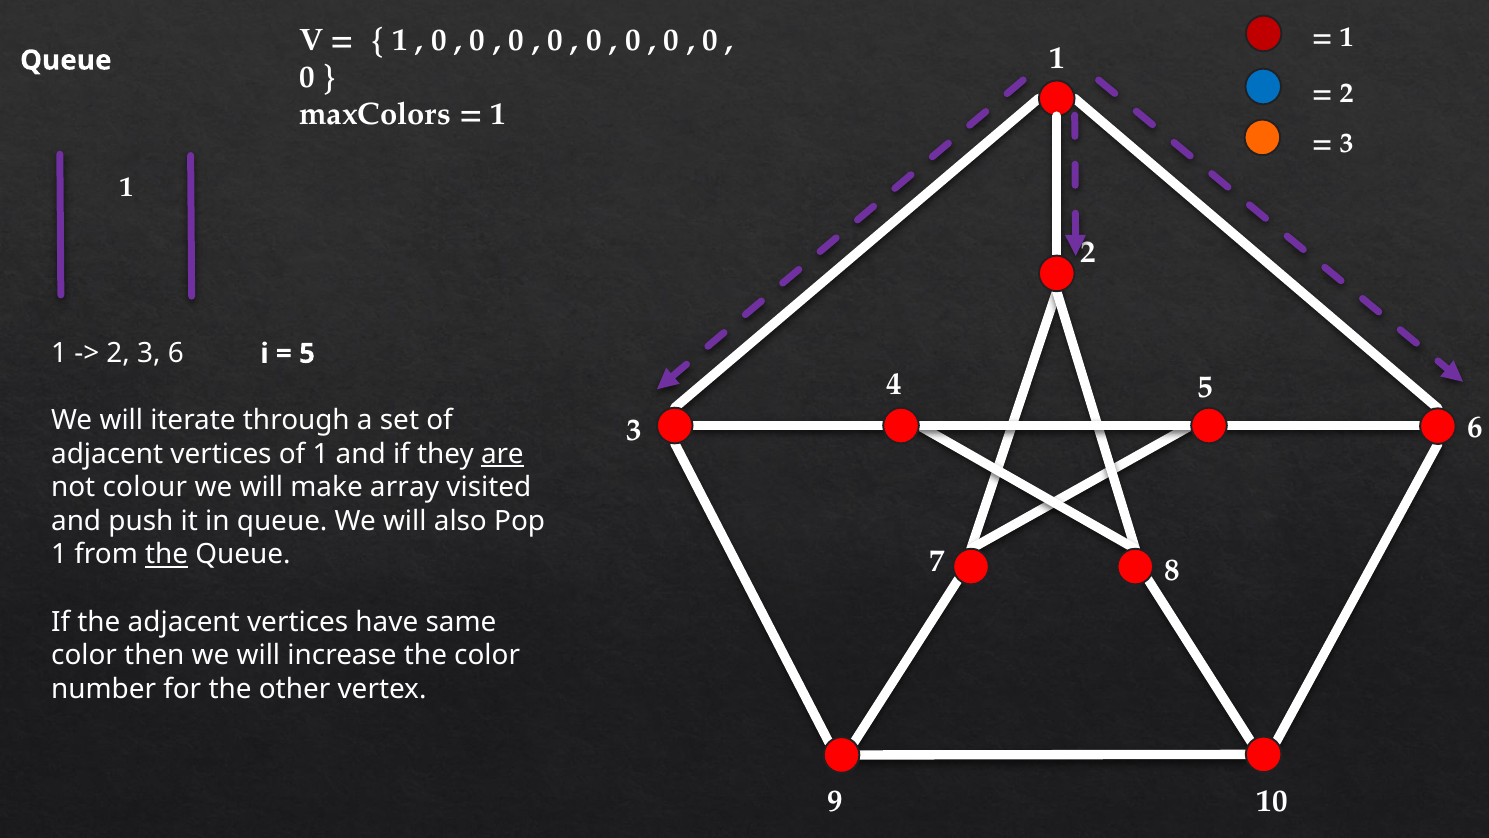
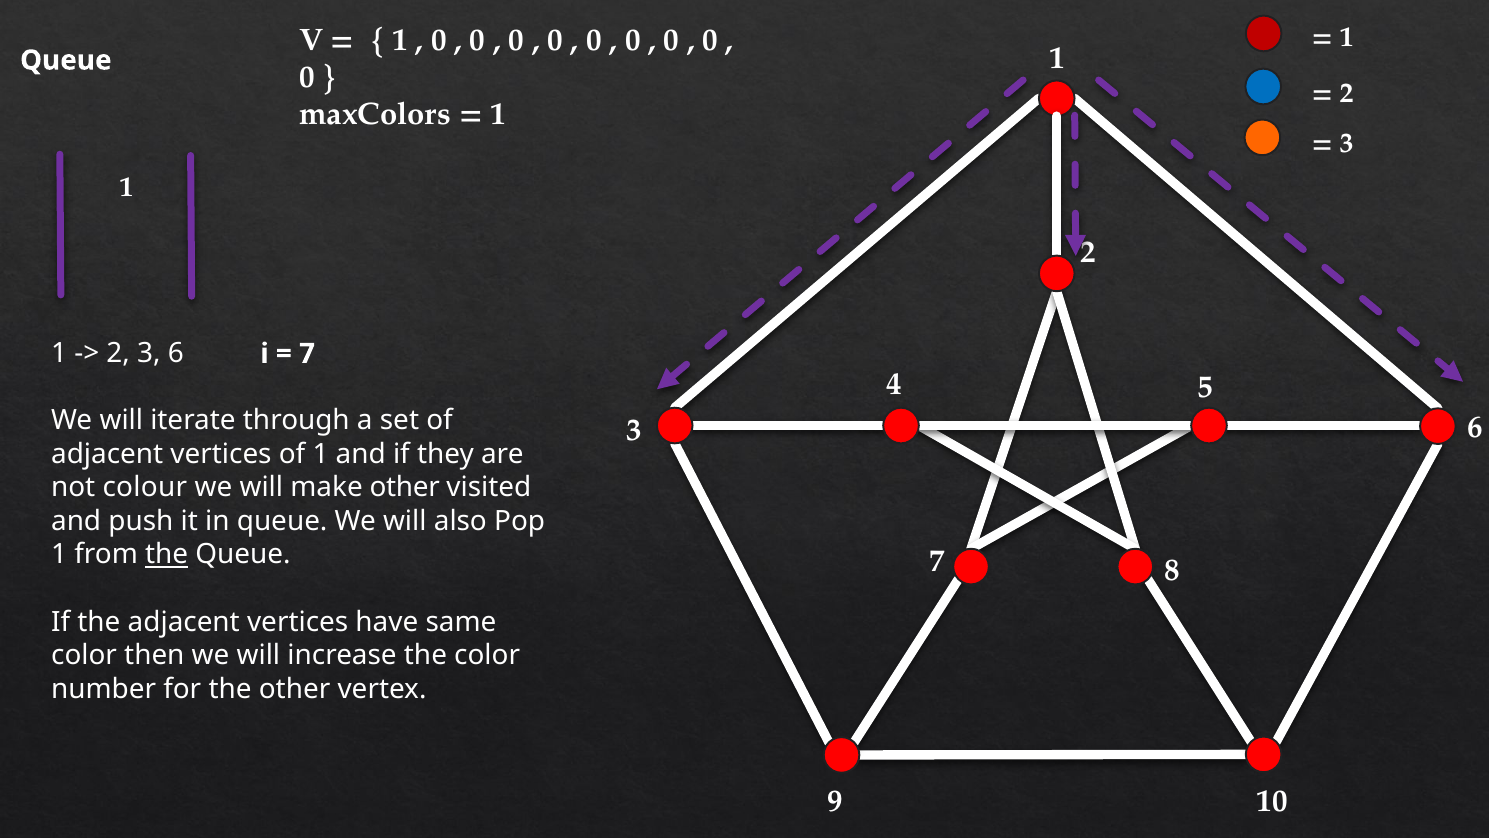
5 at (307, 353): 5 -> 7
are underline: present -> none
make array: array -> other
